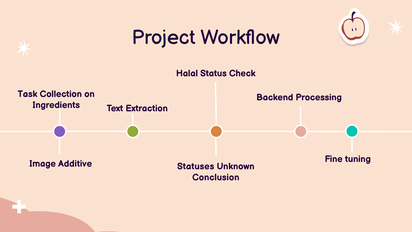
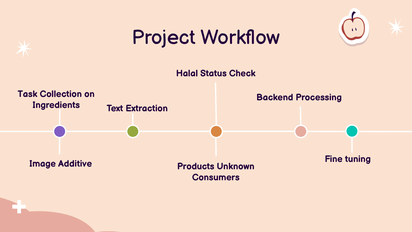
Statuses: Statuses -> Products
Conclusion: Conclusion -> Consumers
